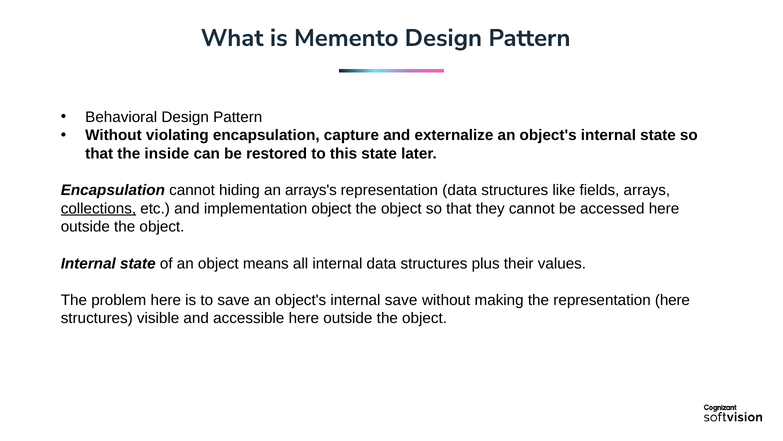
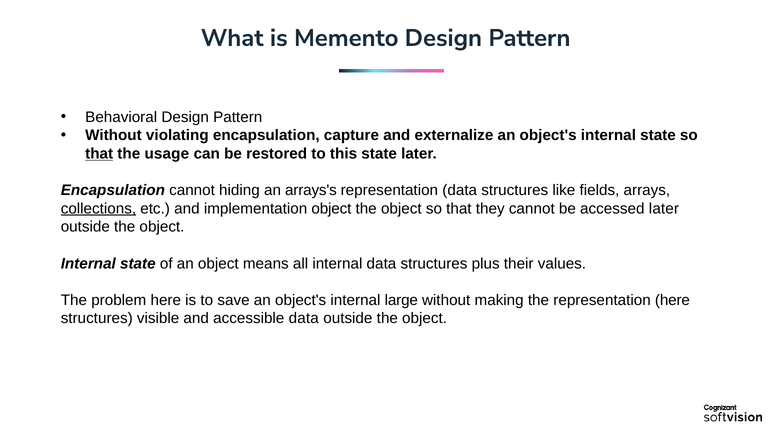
that at (99, 153) underline: none -> present
inside: inside -> usage
accessed here: here -> later
internal save: save -> large
accessible here: here -> data
